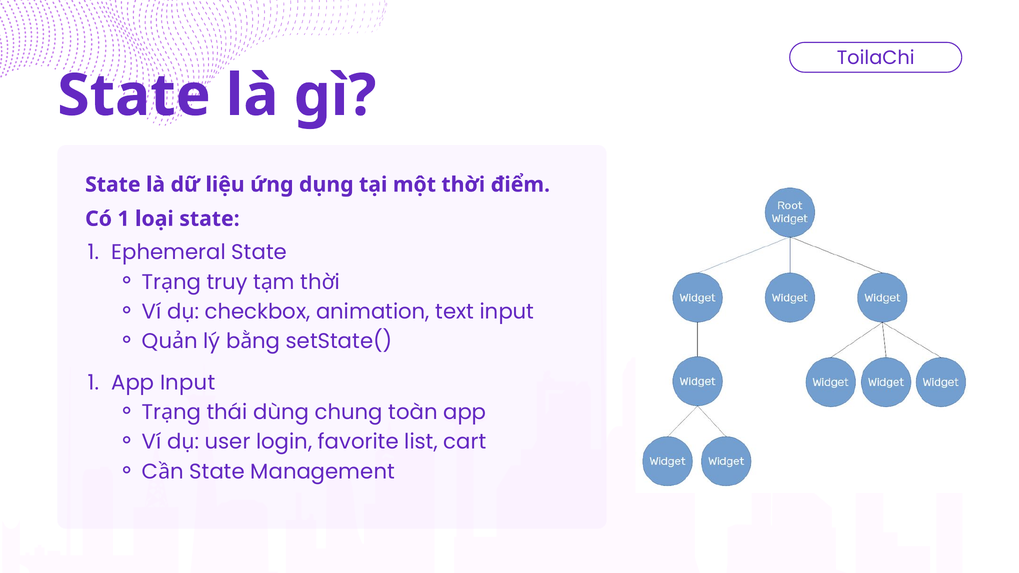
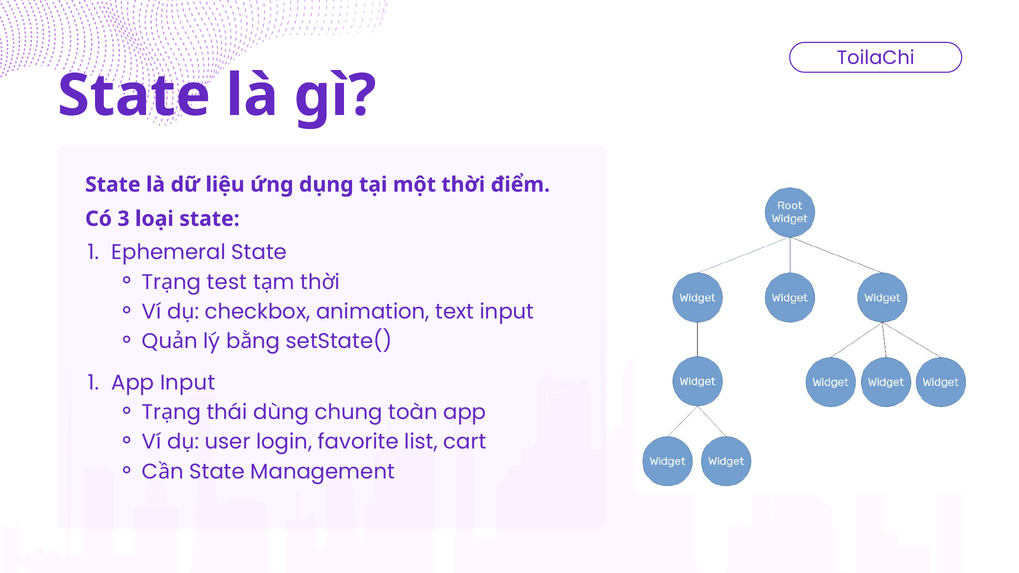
Có 1: 1 -> 3
truy: truy -> test
